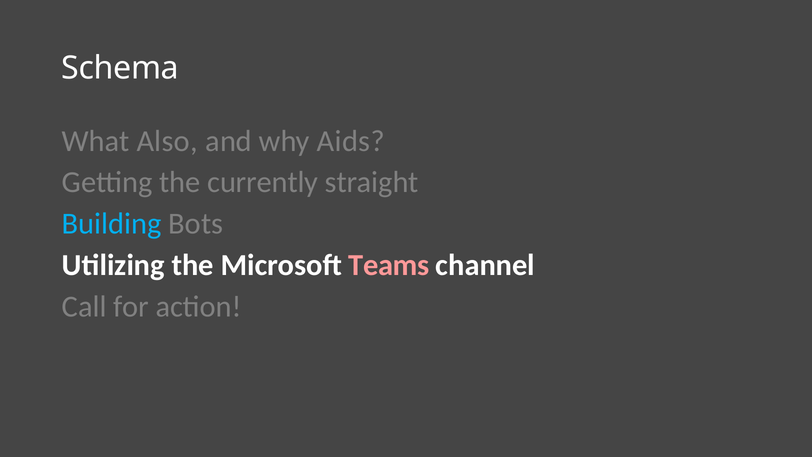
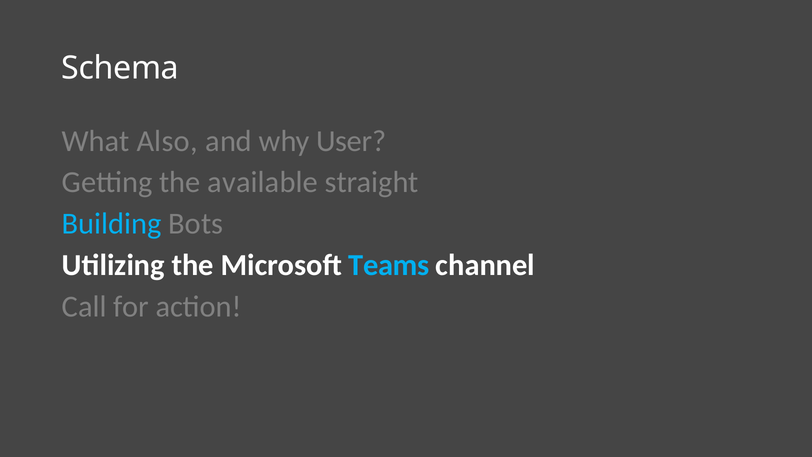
Aids: Aids -> User
currently: currently -> available
Teams colour: pink -> light blue
